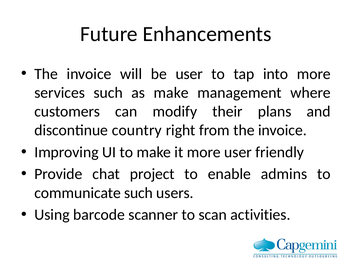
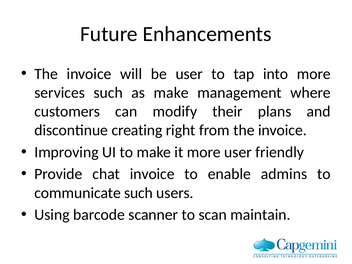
country: country -> creating
chat project: project -> invoice
activities: activities -> maintain
